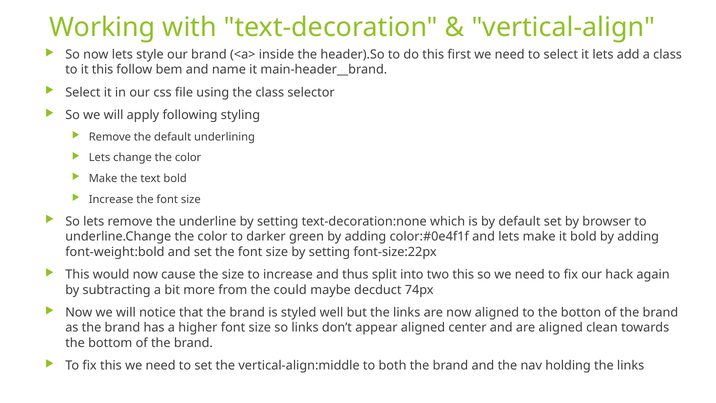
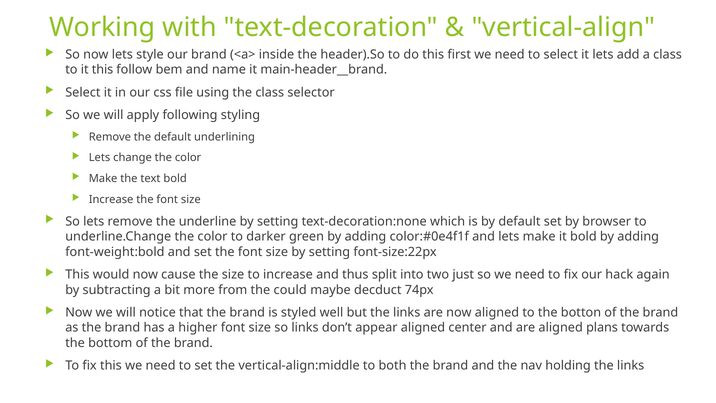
two this: this -> just
clean: clean -> plans
